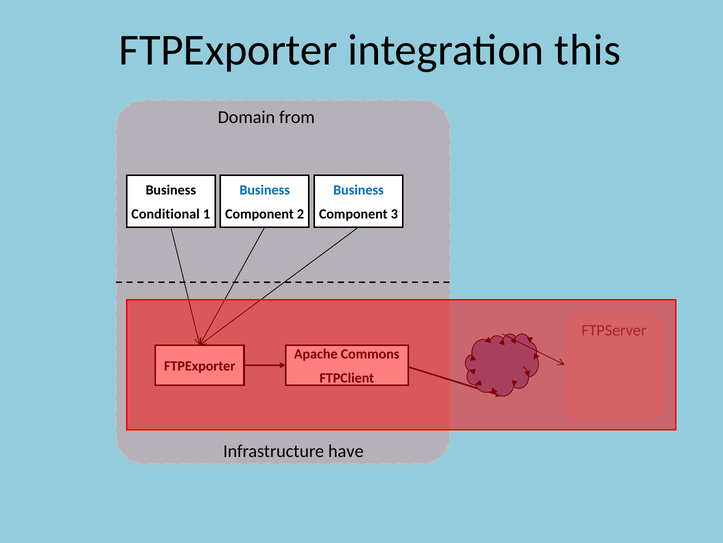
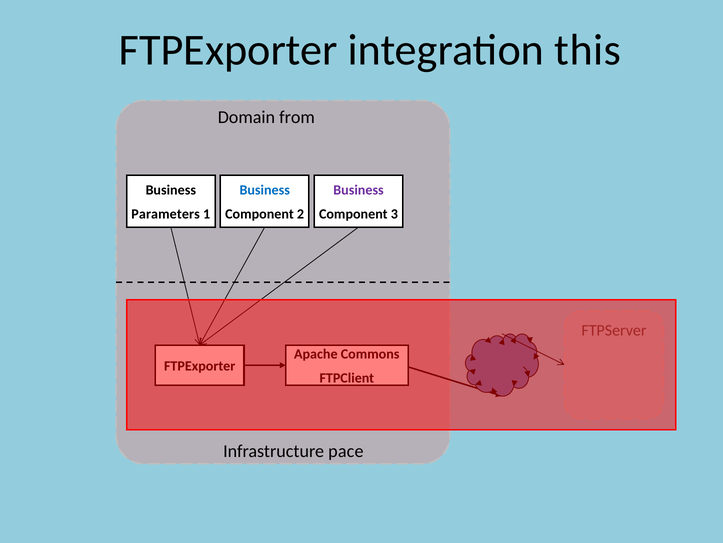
Business at (359, 190) colour: blue -> purple
Conditional: Conditional -> Parameters
have: have -> pace
